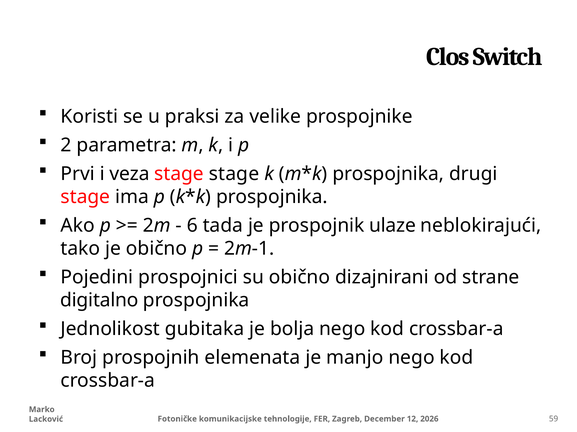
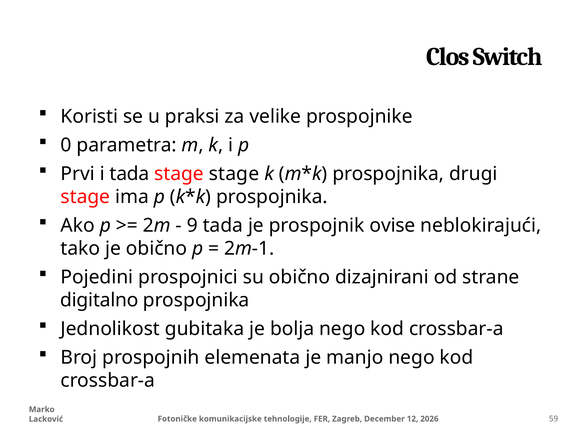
2: 2 -> 0
i veza: veza -> tada
6: 6 -> 9
ulaze: ulaze -> ovise
